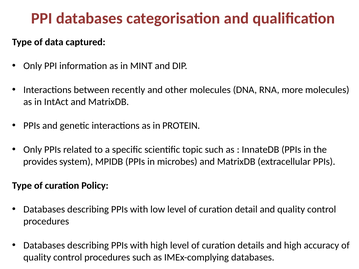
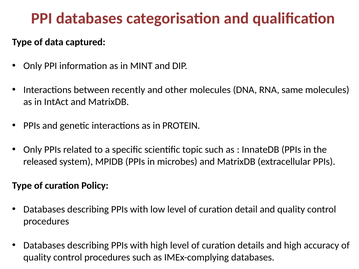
more: more -> same
provides: provides -> released
